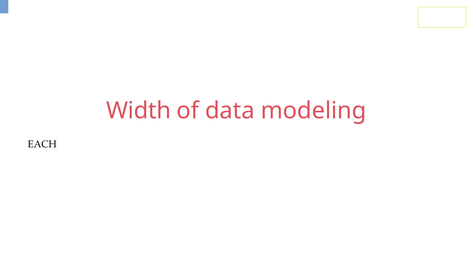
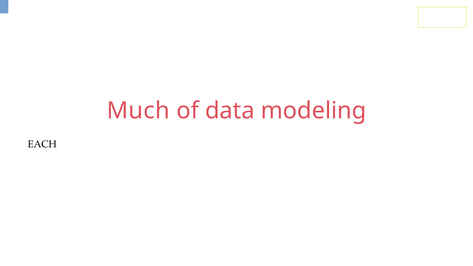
Width: Width -> Much
